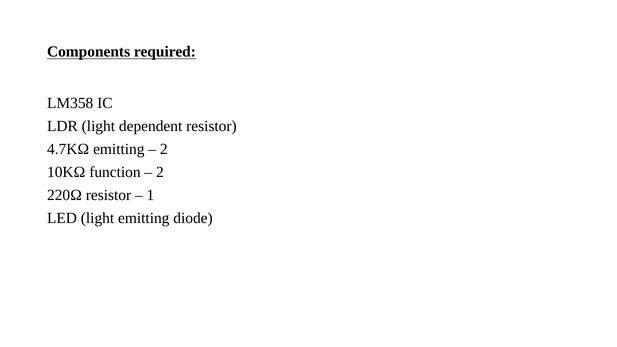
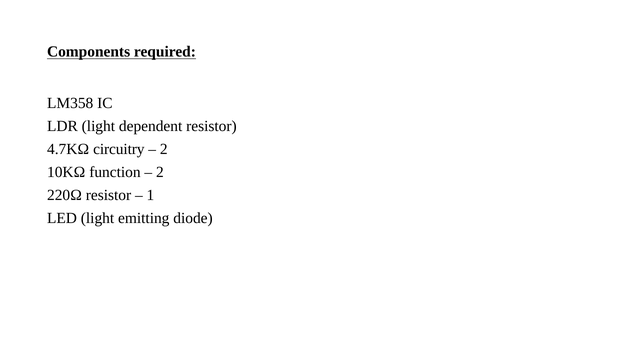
4.7KΩ emitting: emitting -> circuitry
